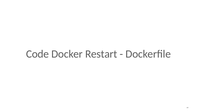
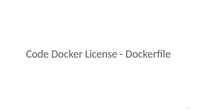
Restart: Restart -> License
